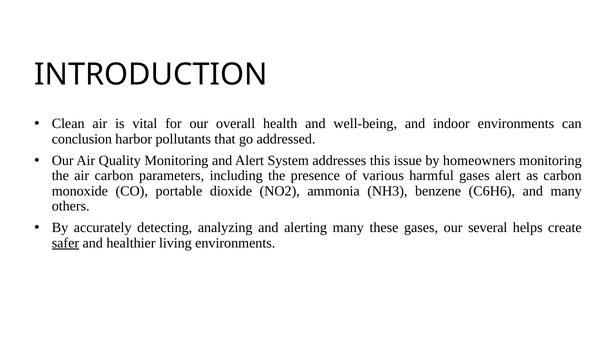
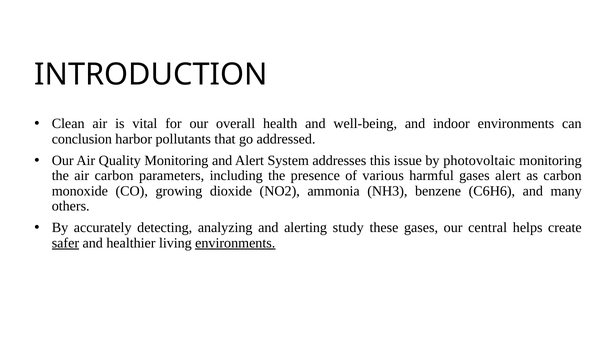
homeowners: homeowners -> photovoltaic
portable: portable -> growing
alerting many: many -> study
several: several -> central
environments at (235, 243) underline: none -> present
